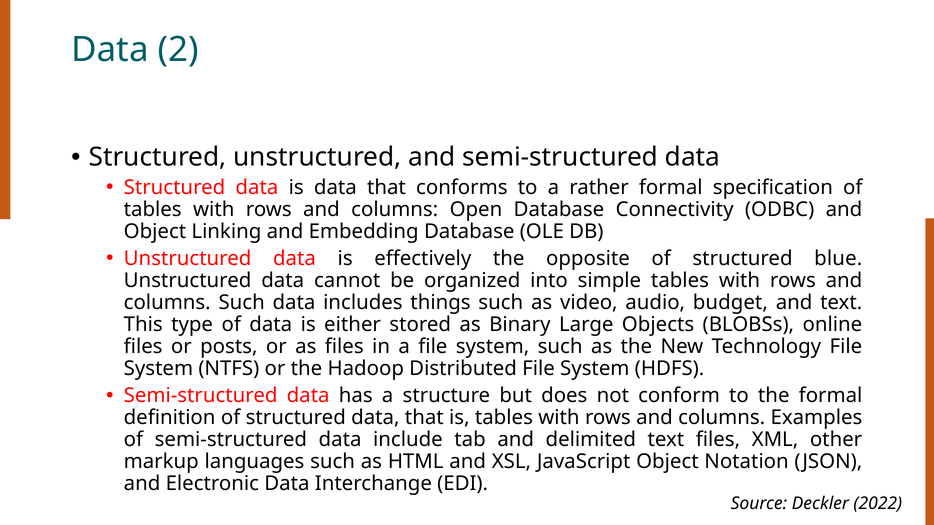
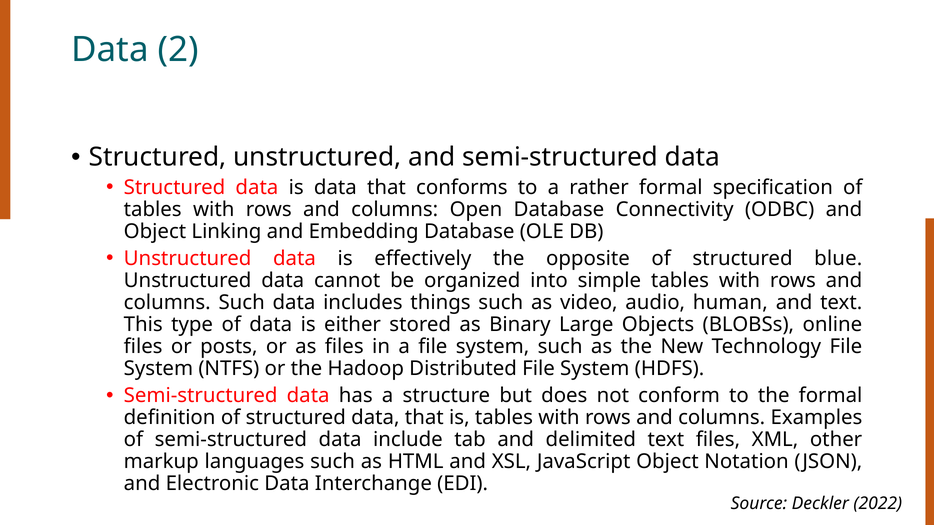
budget: budget -> human
